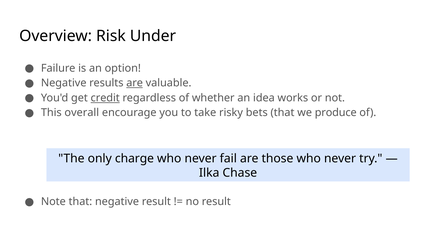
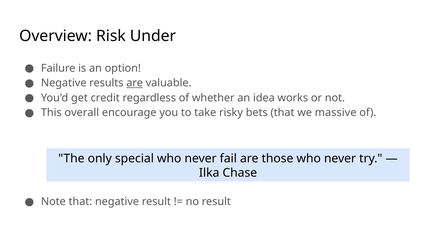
credit underline: present -> none
produce: produce -> massive
charge: charge -> special
